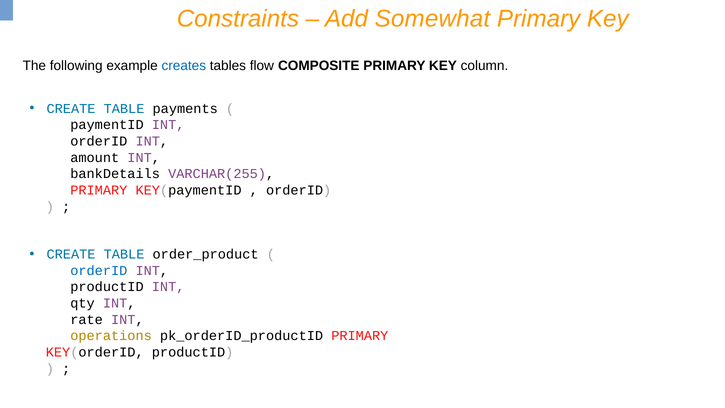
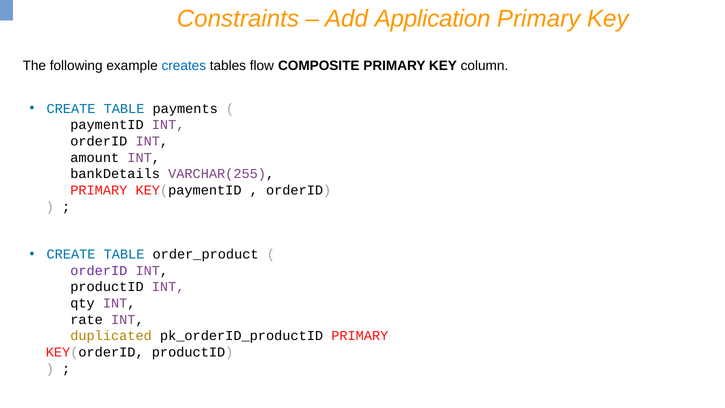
Somewhat: Somewhat -> Application
orderID at (99, 271) colour: blue -> purple
operations: operations -> duplicated
